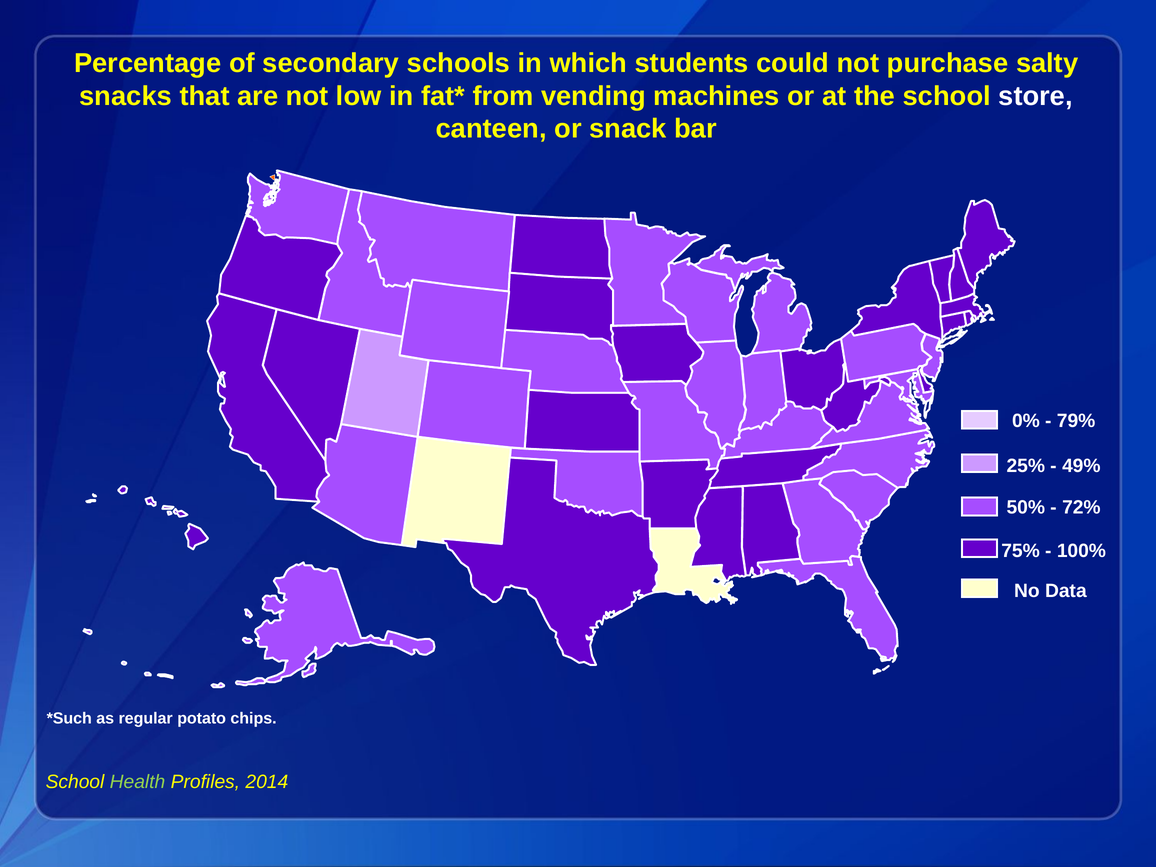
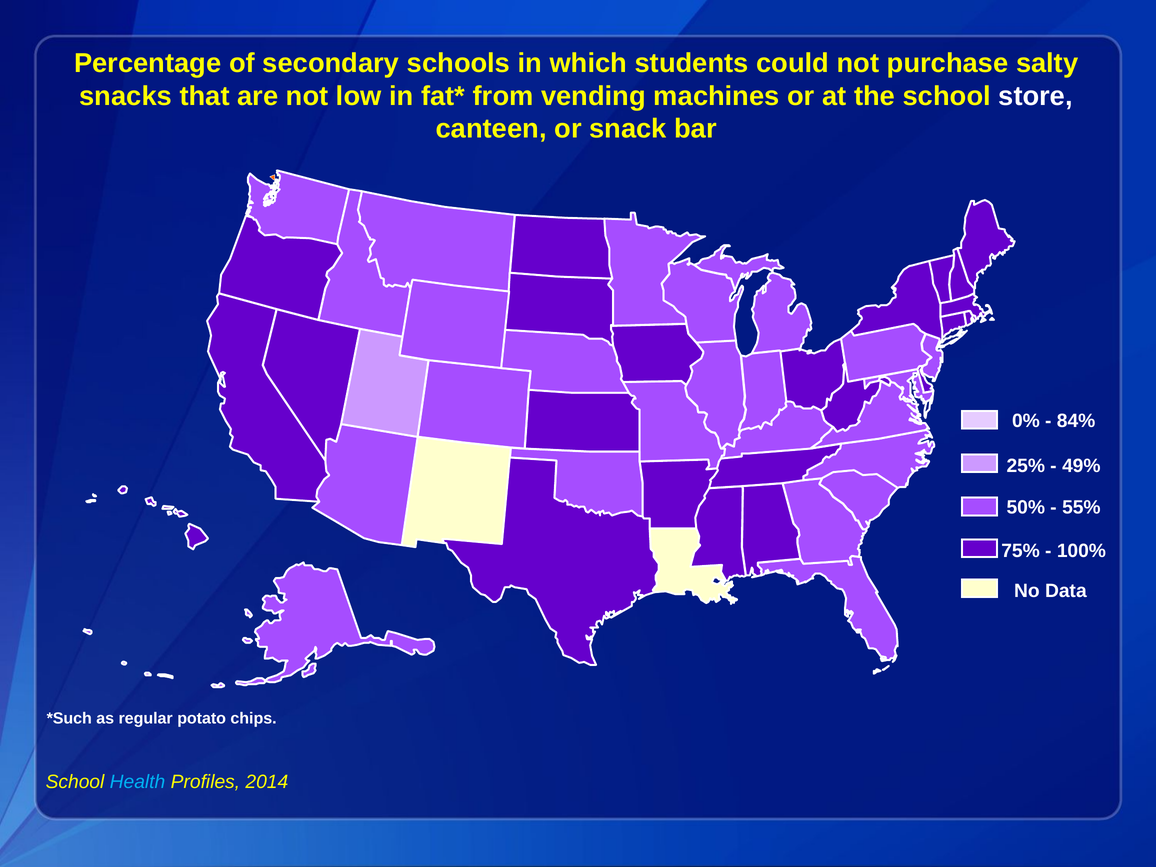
79%: 79% -> 84%
72%: 72% -> 55%
Health colour: light green -> light blue
